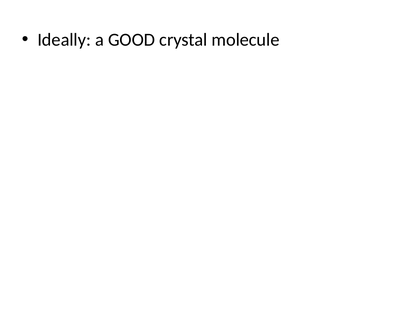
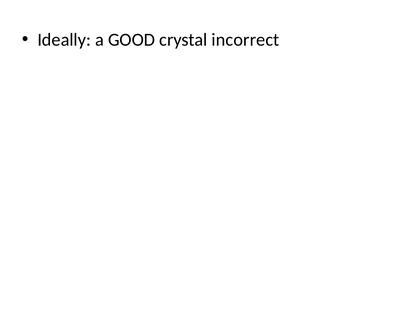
crystal molecule: molecule -> incorrect
